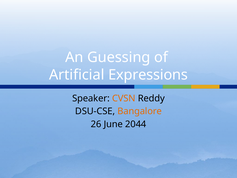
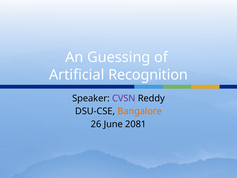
Expressions: Expressions -> Recognition
CVSN colour: orange -> purple
2044: 2044 -> 2081
